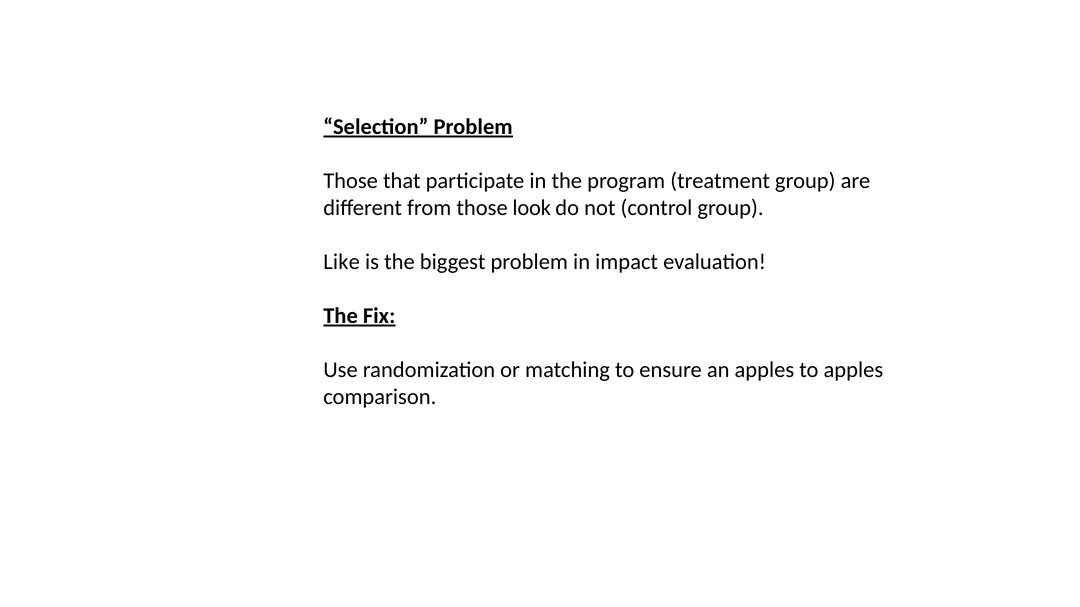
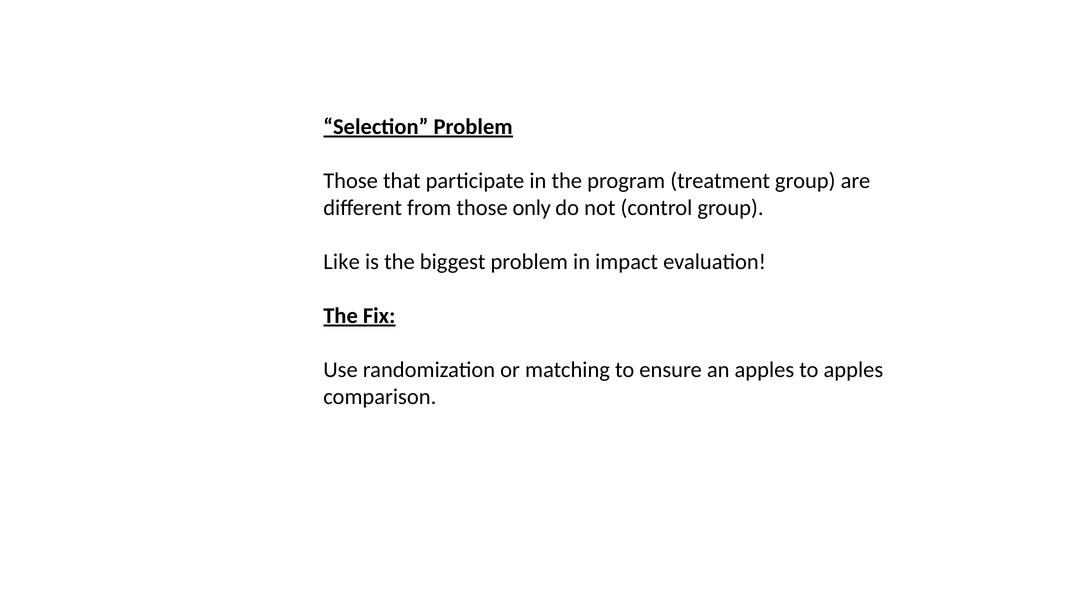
look: look -> only
